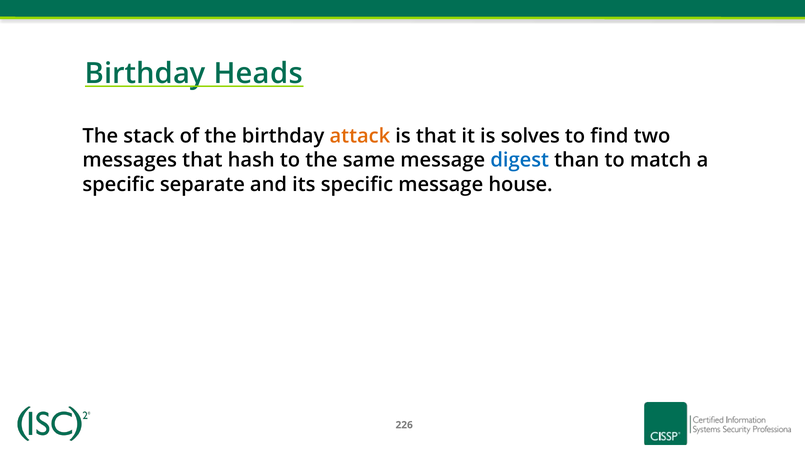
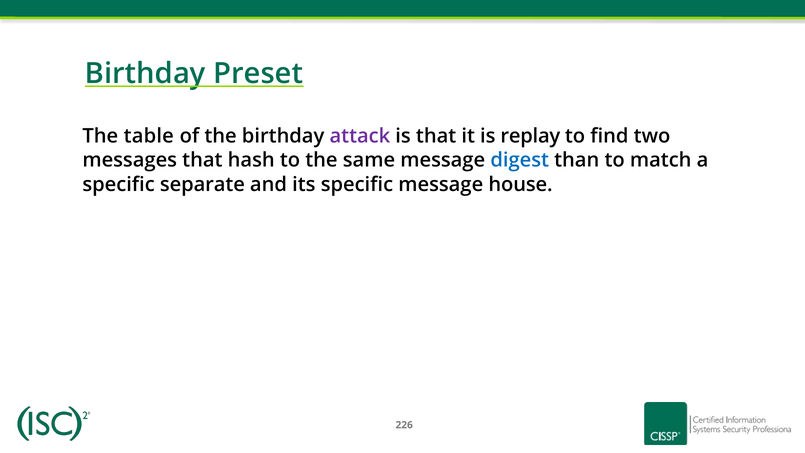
Heads: Heads -> Preset
stack: stack -> table
attack colour: orange -> purple
solves: solves -> replay
